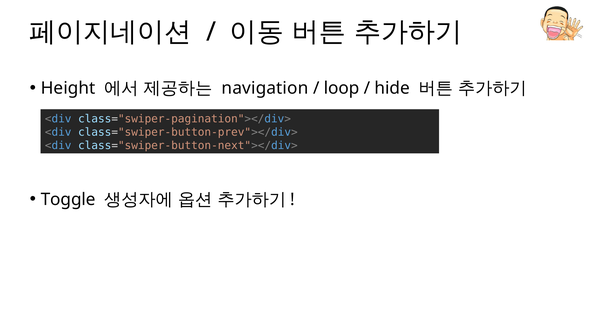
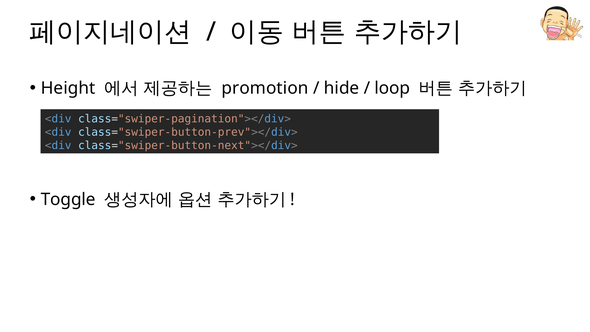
navigation: navigation -> promotion
loop: loop -> hide
hide: hide -> loop
